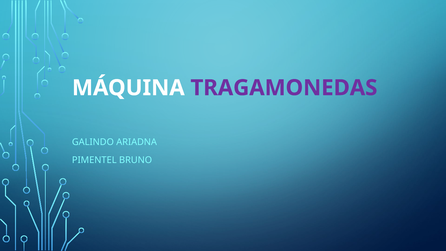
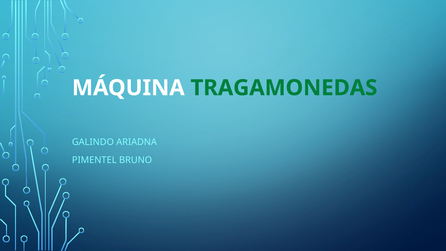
TRAGAMONEDAS colour: purple -> green
